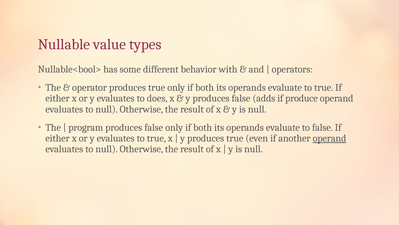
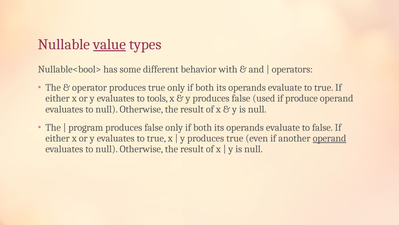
value underline: none -> present
does: does -> tools
adds: adds -> used
